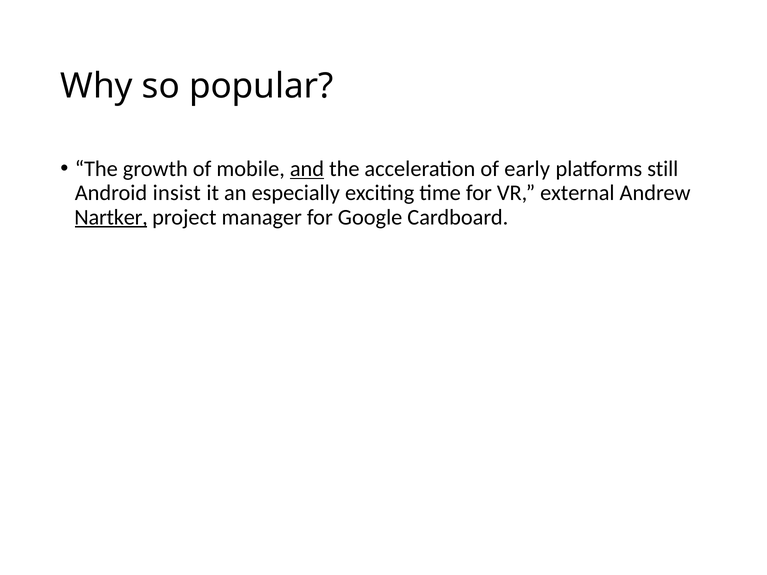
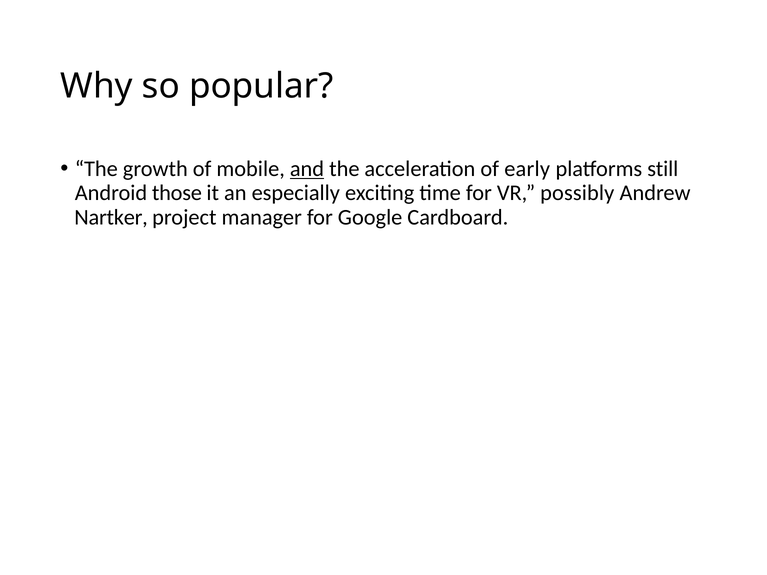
insist: insist -> those
external: external -> possibly
Nartker underline: present -> none
